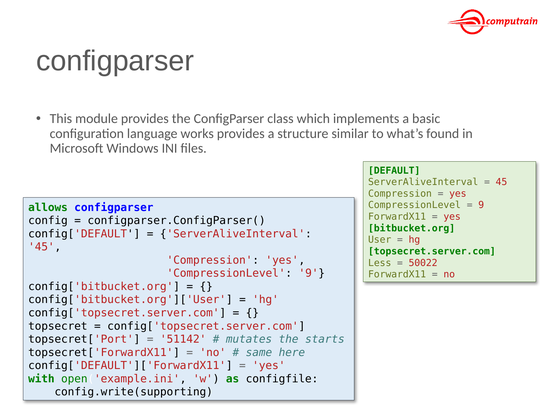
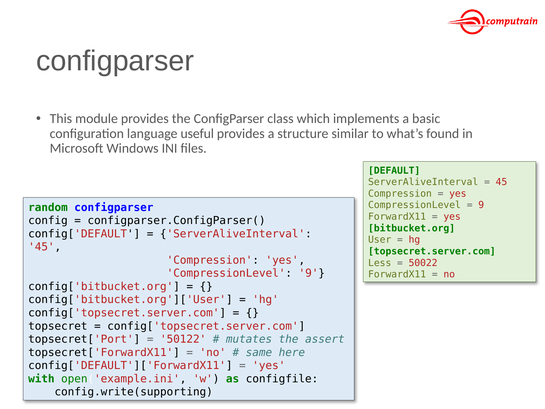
works: works -> useful
allows: allows -> random
51142: 51142 -> 50122
starts: starts -> assert
